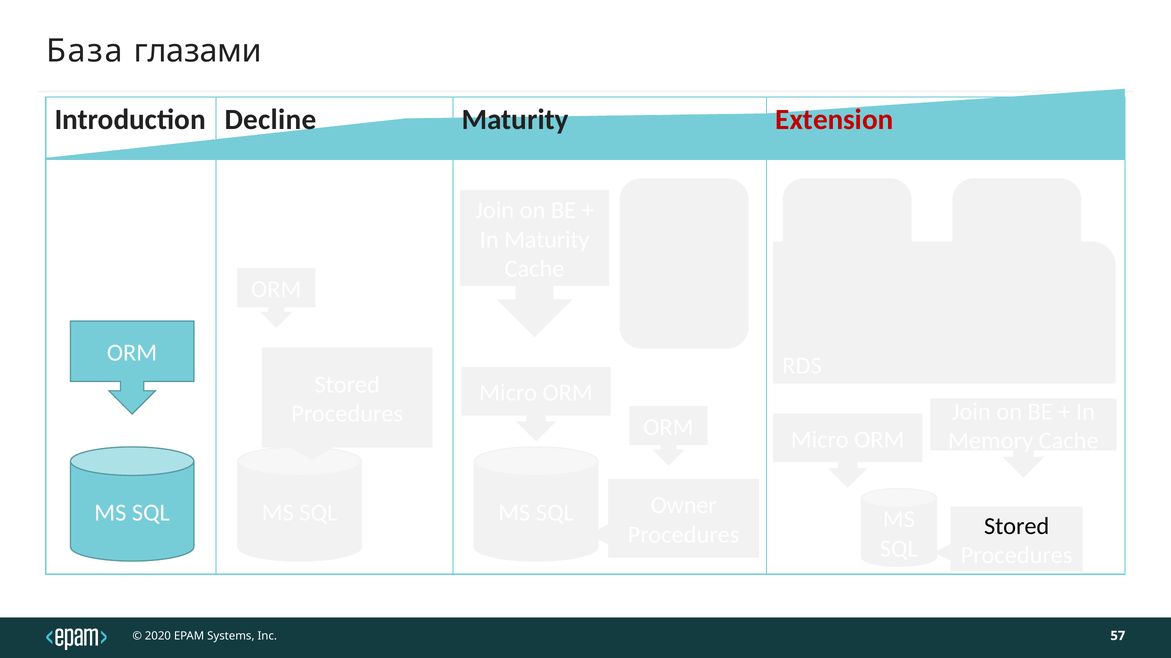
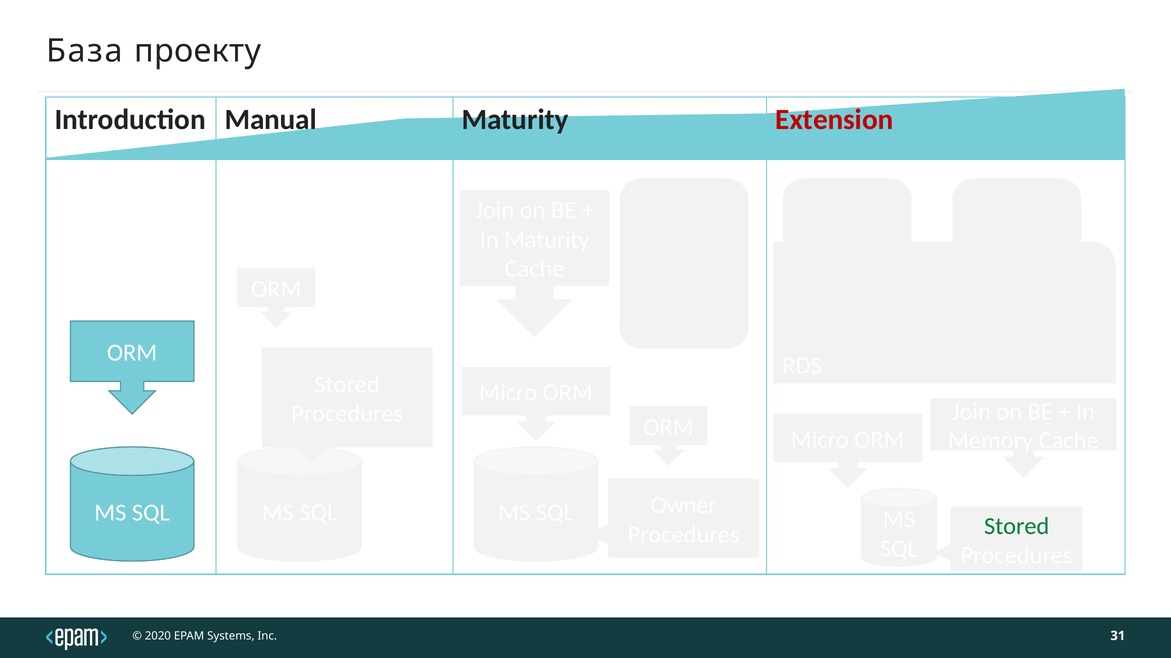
глазами: глазами -> проекту
Decline: Decline -> Manual
Stored at (1017, 527) colour: black -> green
57: 57 -> 31
